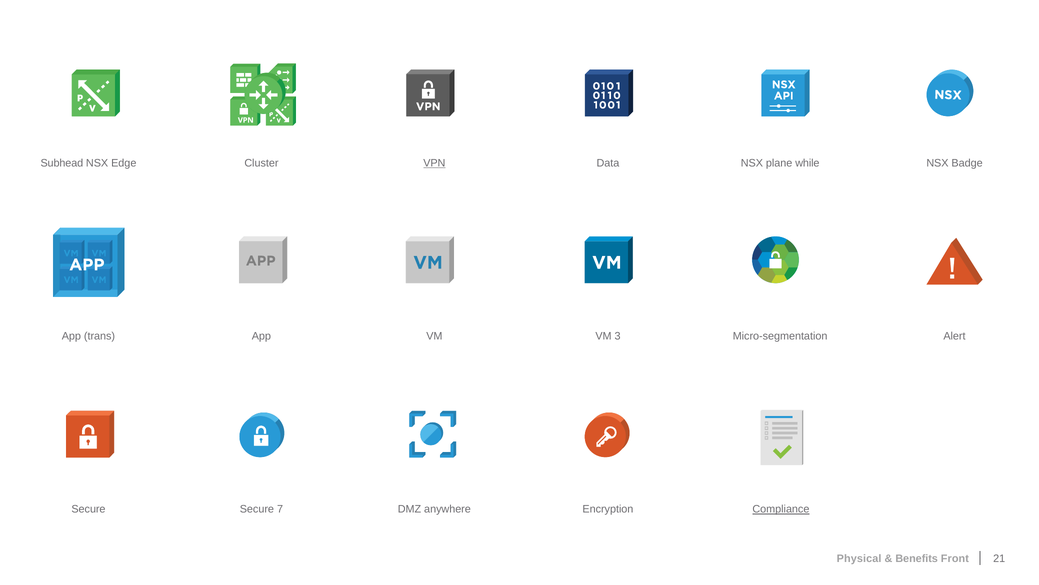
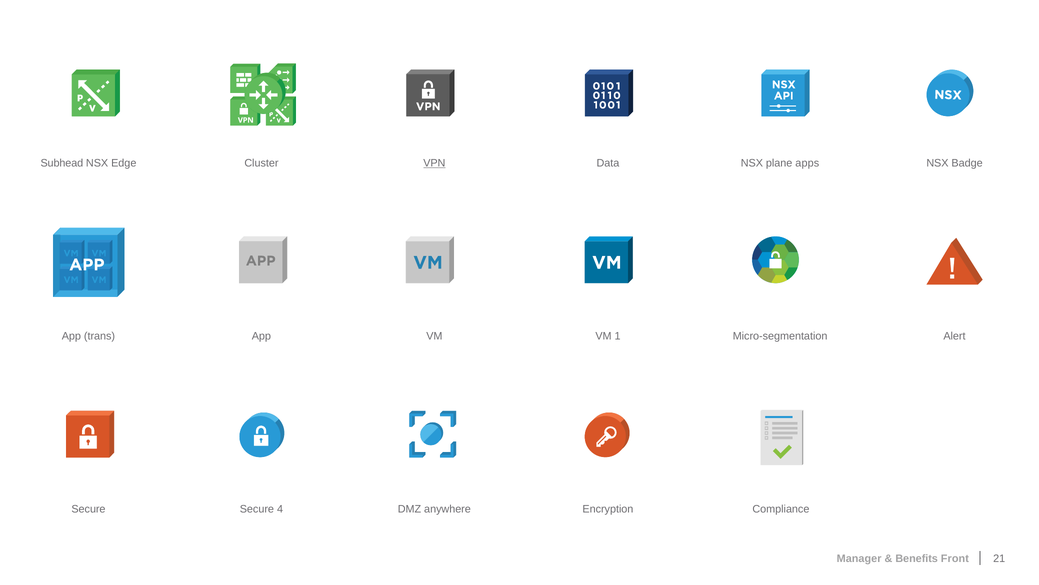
while: while -> apps
3: 3 -> 1
7: 7 -> 4
Compliance underline: present -> none
Physical: Physical -> Manager
